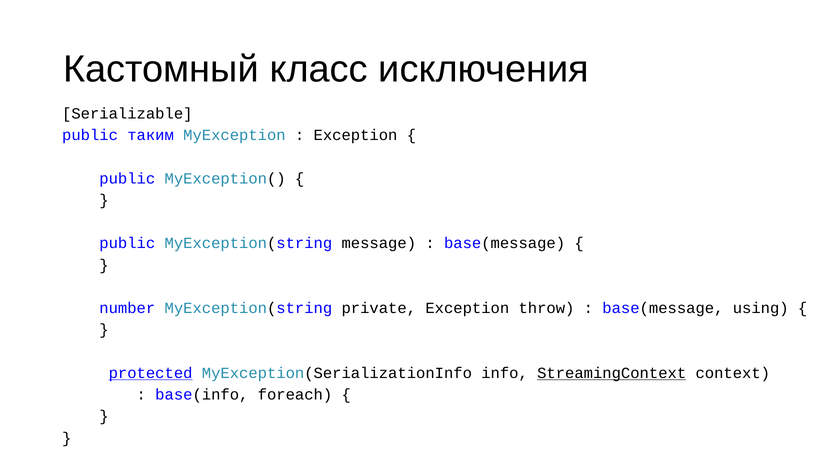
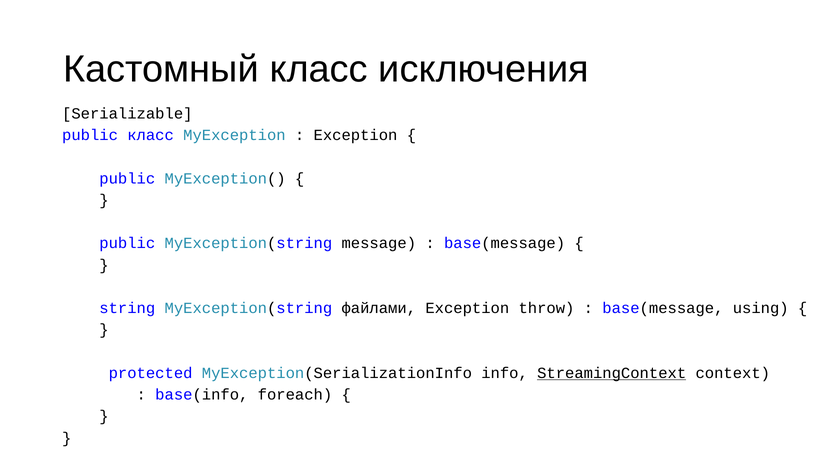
public таким: таким -> класс
number: number -> string
private: private -> файлами
protected underline: present -> none
